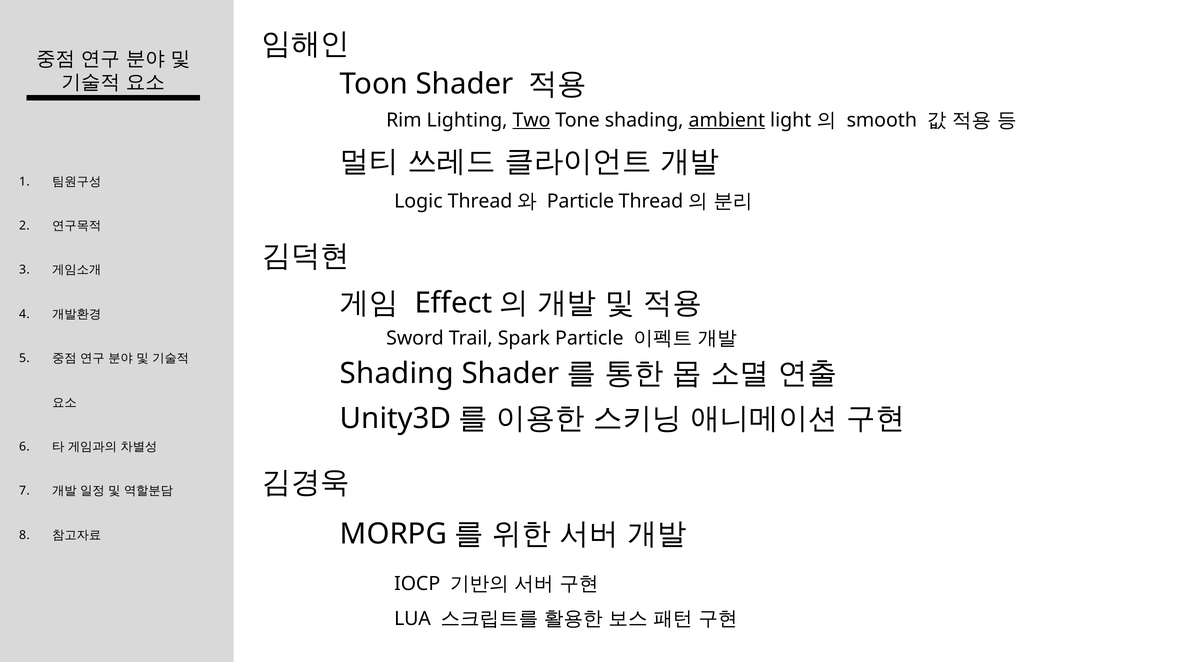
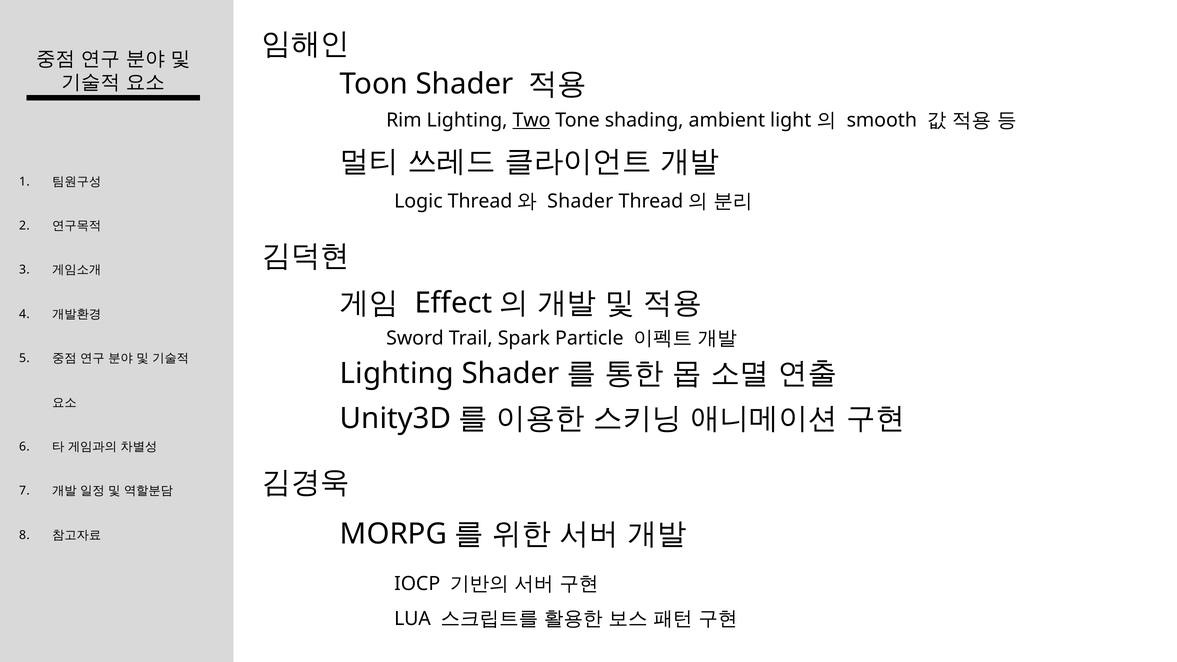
ambient underline: present -> none
Particle at (580, 201): Particle -> Shader
Shading at (397, 374): Shading -> Lighting
